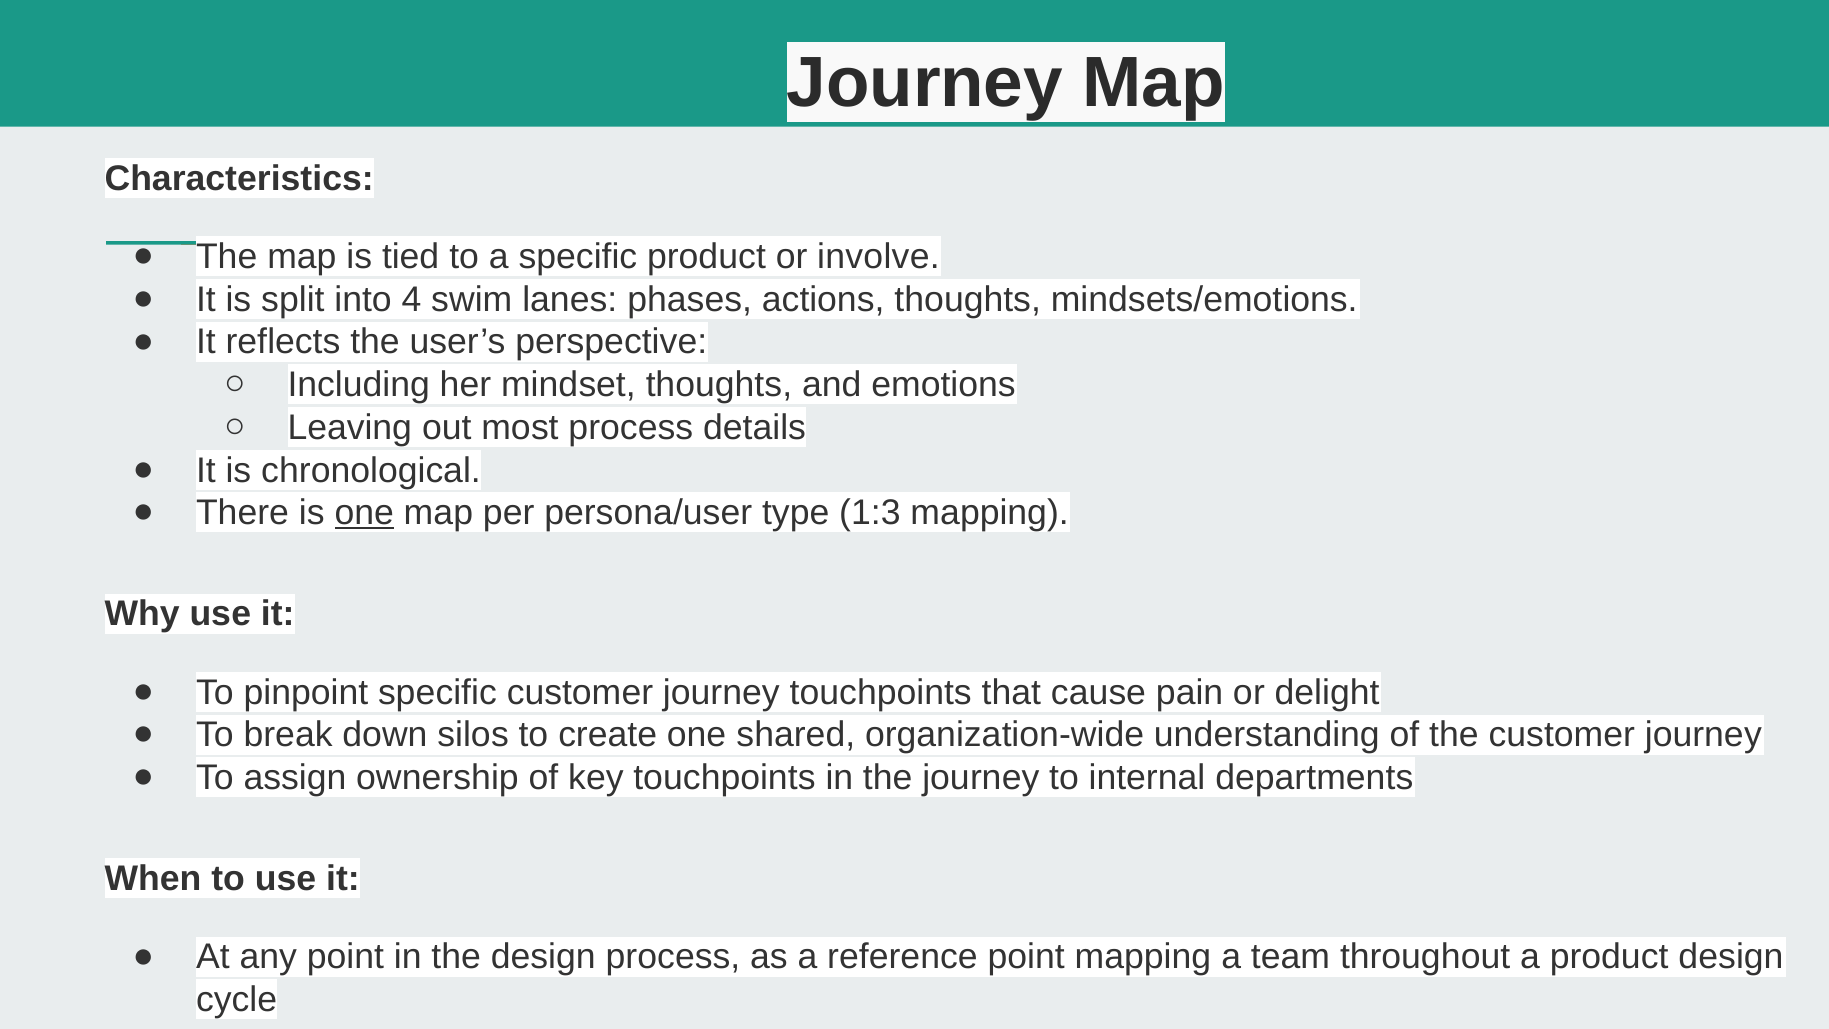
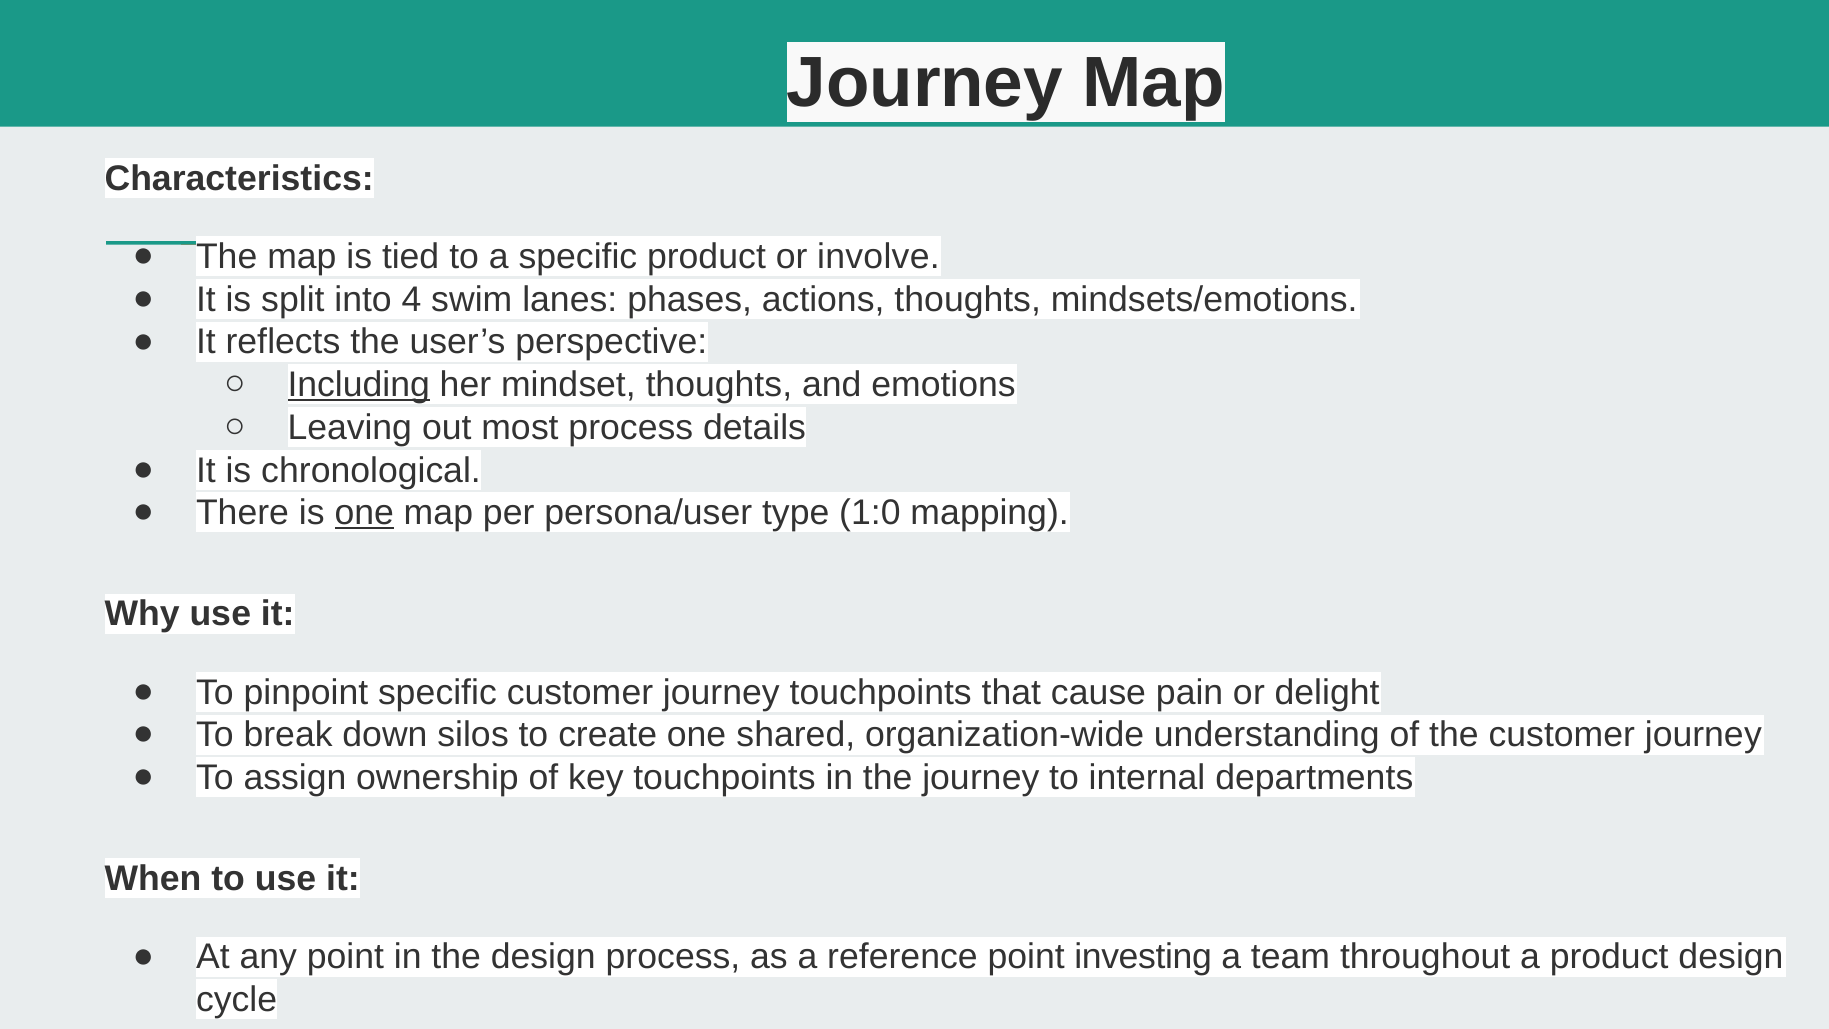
Including underline: none -> present
1:3: 1:3 -> 1:0
point mapping: mapping -> investing
